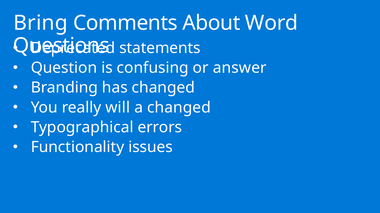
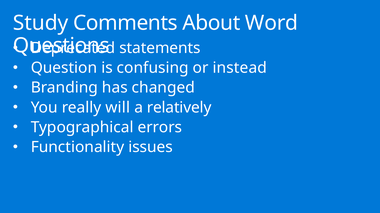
Bring: Bring -> Study
answer: answer -> instead
a changed: changed -> relatively
